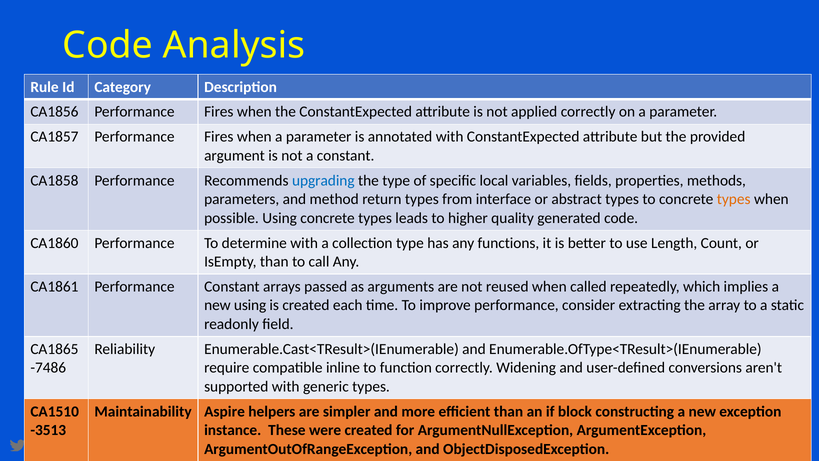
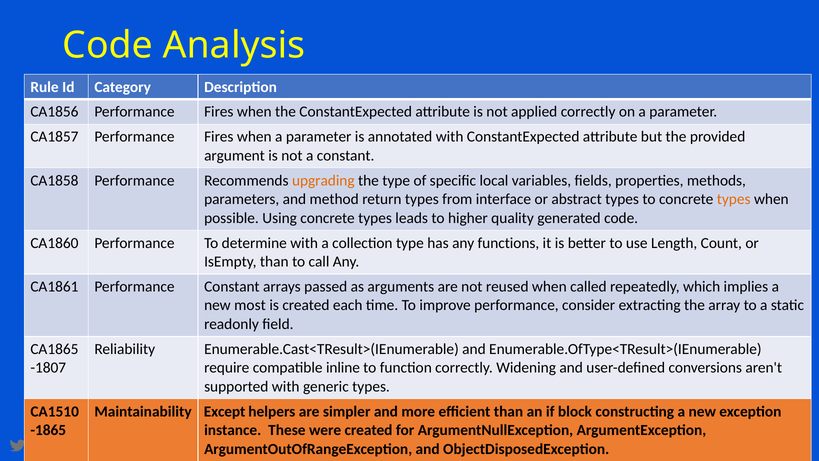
upgrading colour: blue -> orange
new using: using -> most
-7486: -7486 -> -1807
Aspire: Aspire -> Except
-3513: -3513 -> -1865
